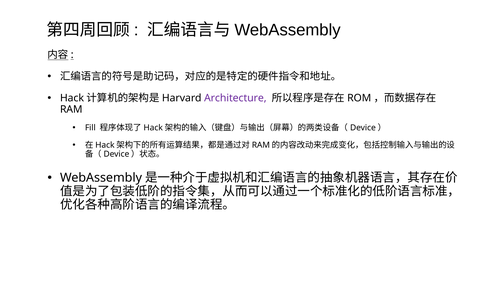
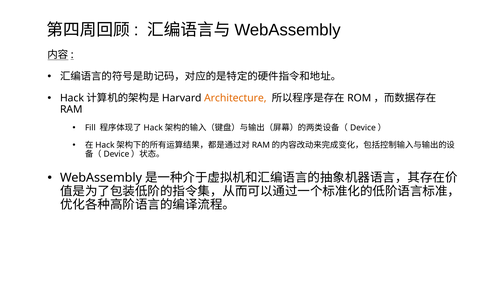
Architecture colour: purple -> orange
